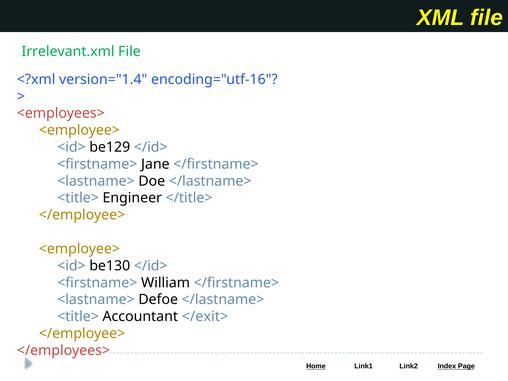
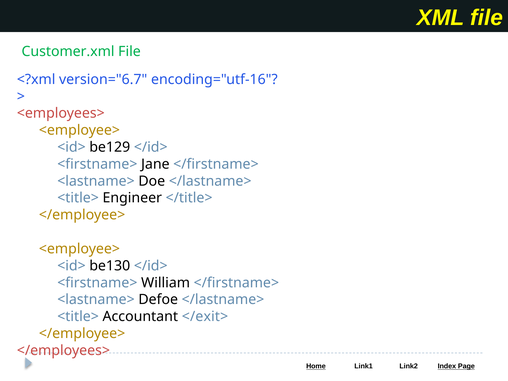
Irrelevant.xml: Irrelevant.xml -> Customer.xml
version="1.4: version="1.4 -> version="6.7
